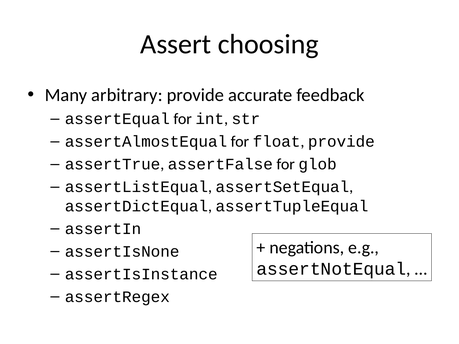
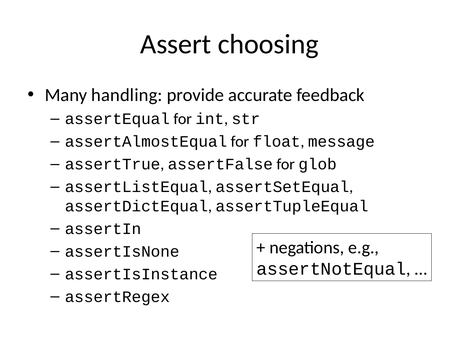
arbitrary: arbitrary -> handling
float provide: provide -> message
